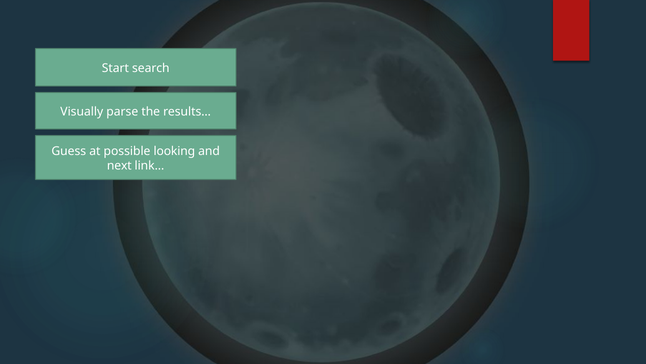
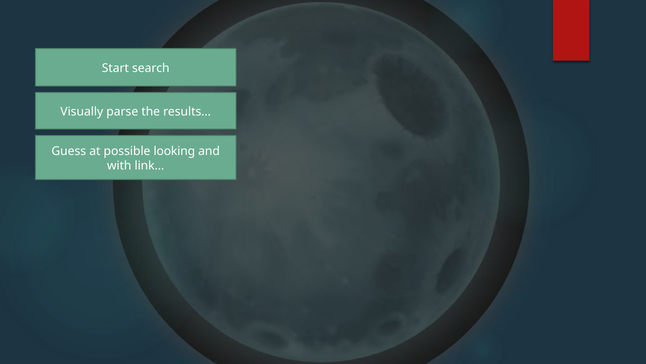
next: next -> with
